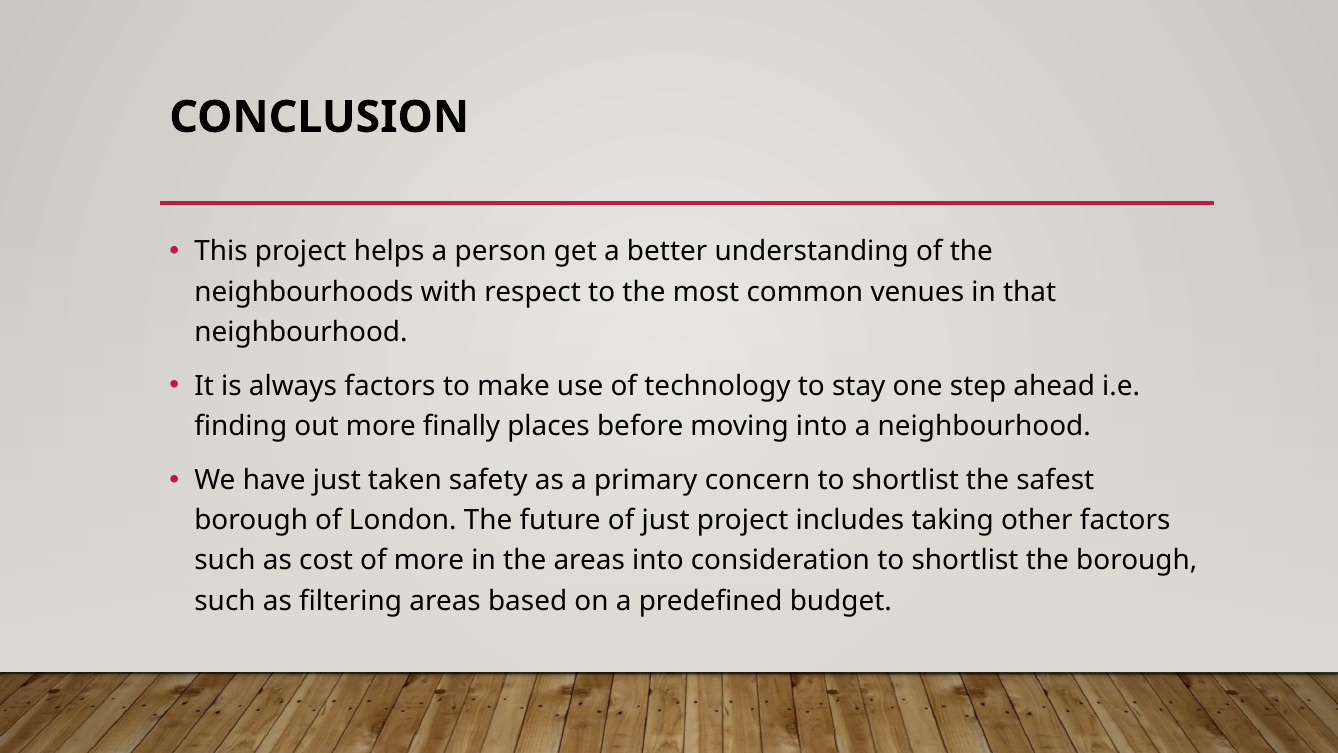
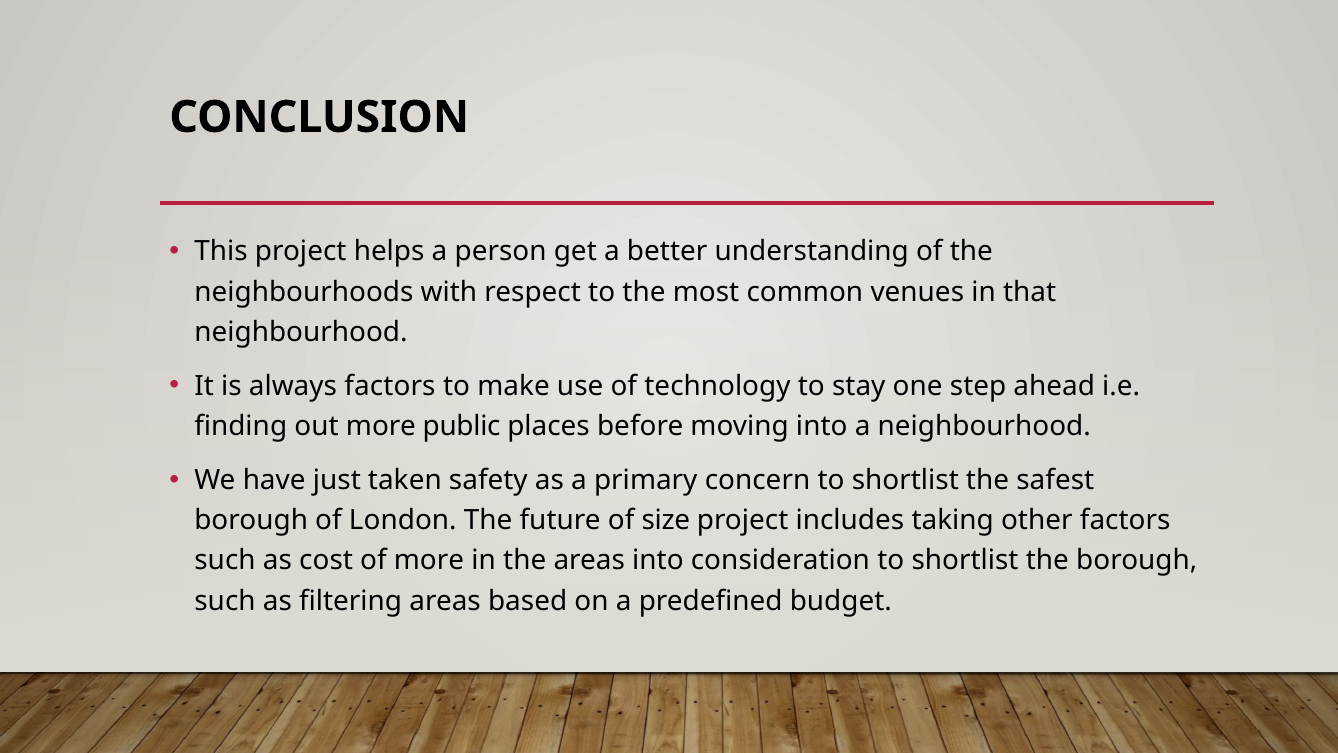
finally: finally -> public
of just: just -> size
